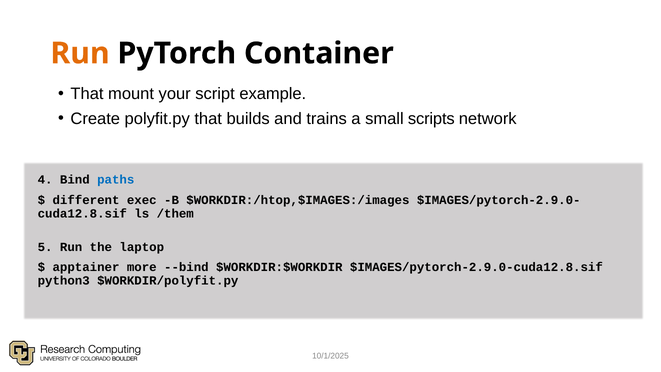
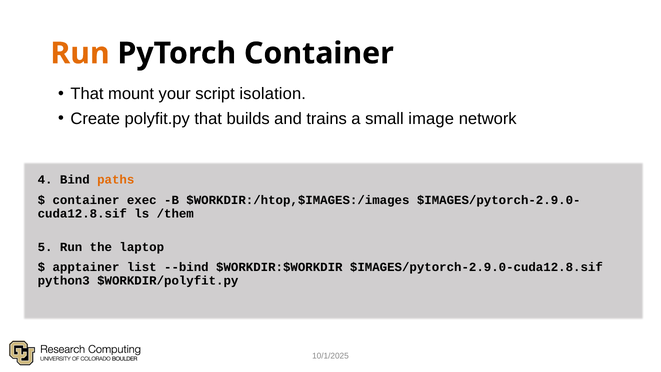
example: example -> isolation
scripts: scripts -> image
paths colour: blue -> orange
different at (86, 200): different -> container
more: more -> list
